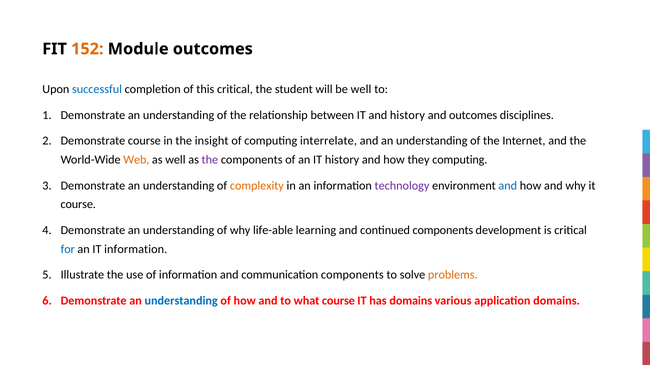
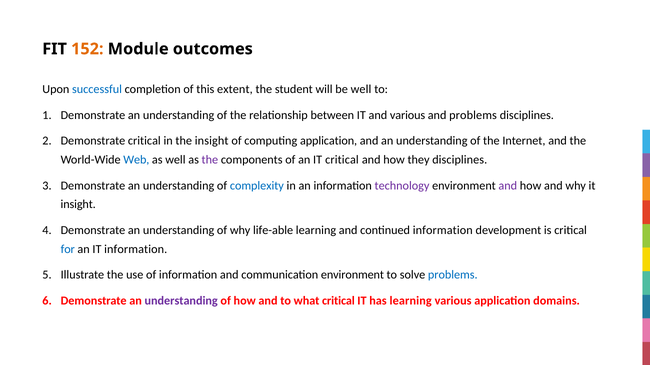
this critical: critical -> extent
and history: history -> various
and outcomes: outcomes -> problems
Demonstrate course: course -> critical
computing interrelate: interrelate -> application
Web colour: orange -> blue
IT history: history -> critical
they computing: computing -> disciplines
complexity colour: orange -> blue
and at (508, 186) colour: blue -> purple
course at (78, 205): course -> insight
continued components: components -> information
communication components: components -> environment
problems at (453, 275) colour: orange -> blue
understanding at (181, 301) colour: blue -> purple
what course: course -> critical
has domains: domains -> learning
